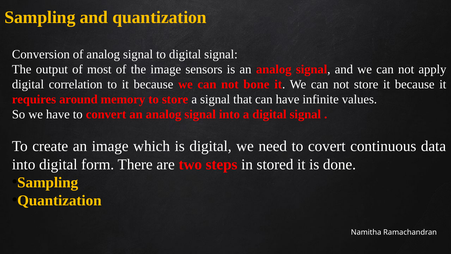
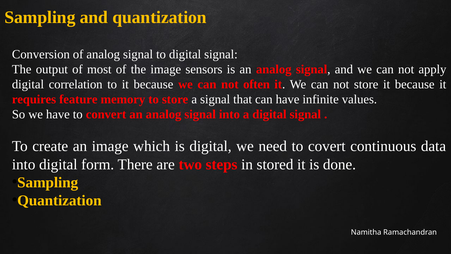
bone: bone -> often
around: around -> feature
